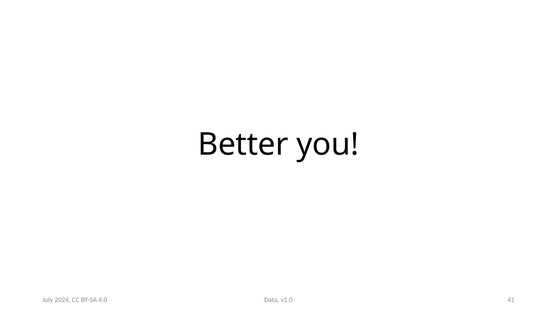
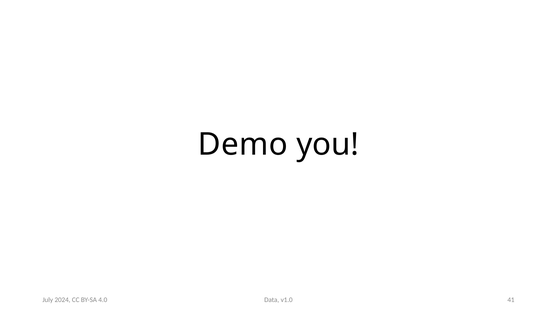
Better: Better -> Demo
